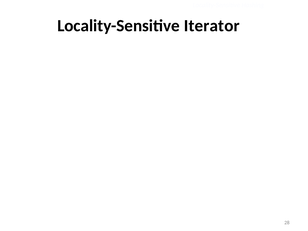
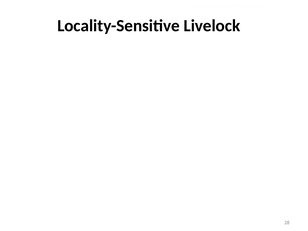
Iterator: Iterator -> Livelock
